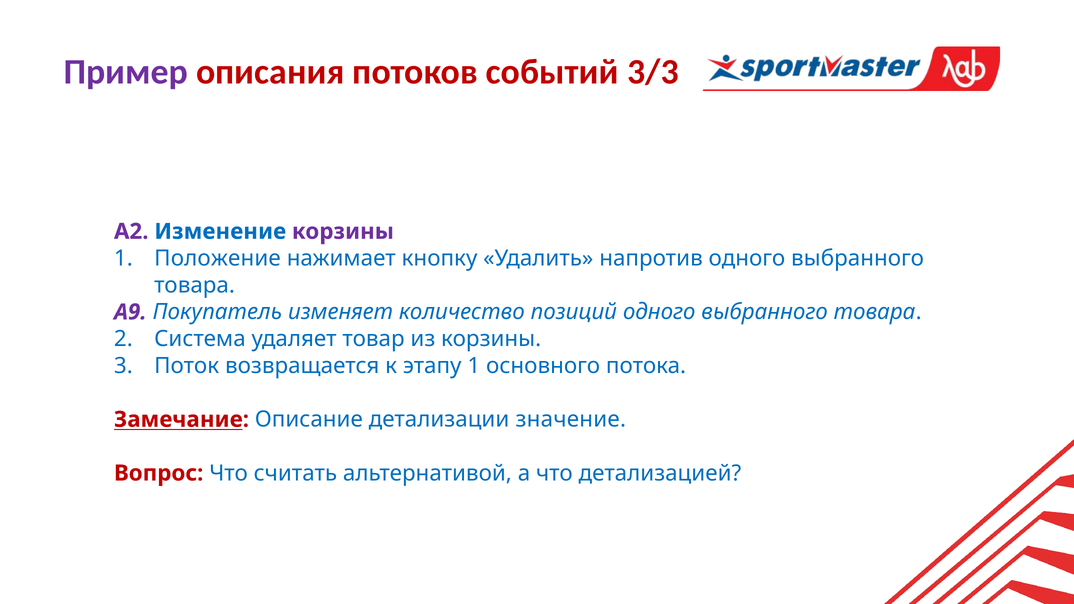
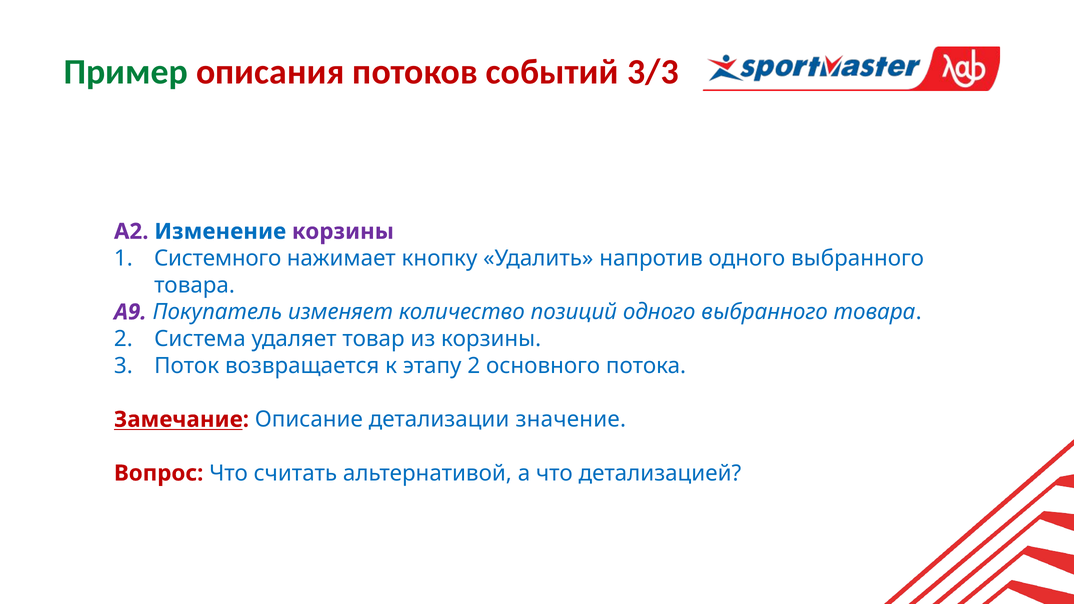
Пример colour: purple -> green
Положение: Положение -> Системного
этапу 1: 1 -> 2
